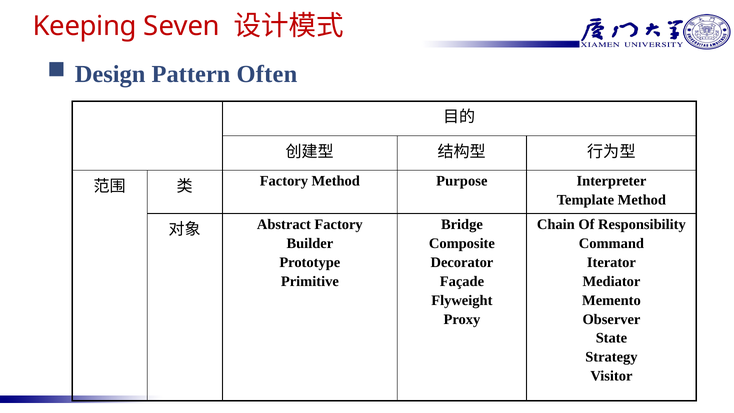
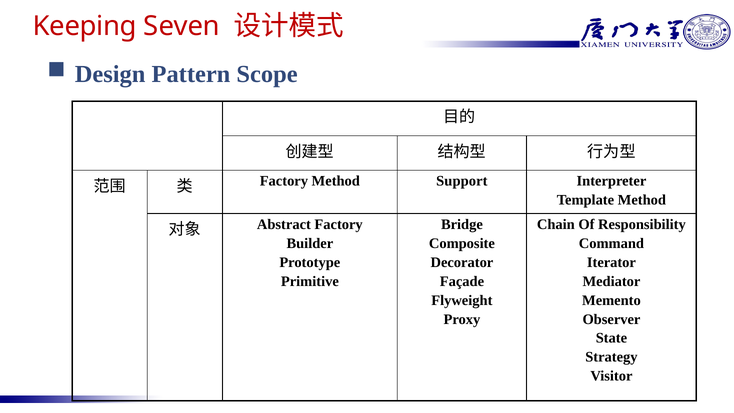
Often: Often -> Scope
Purpose: Purpose -> Support
